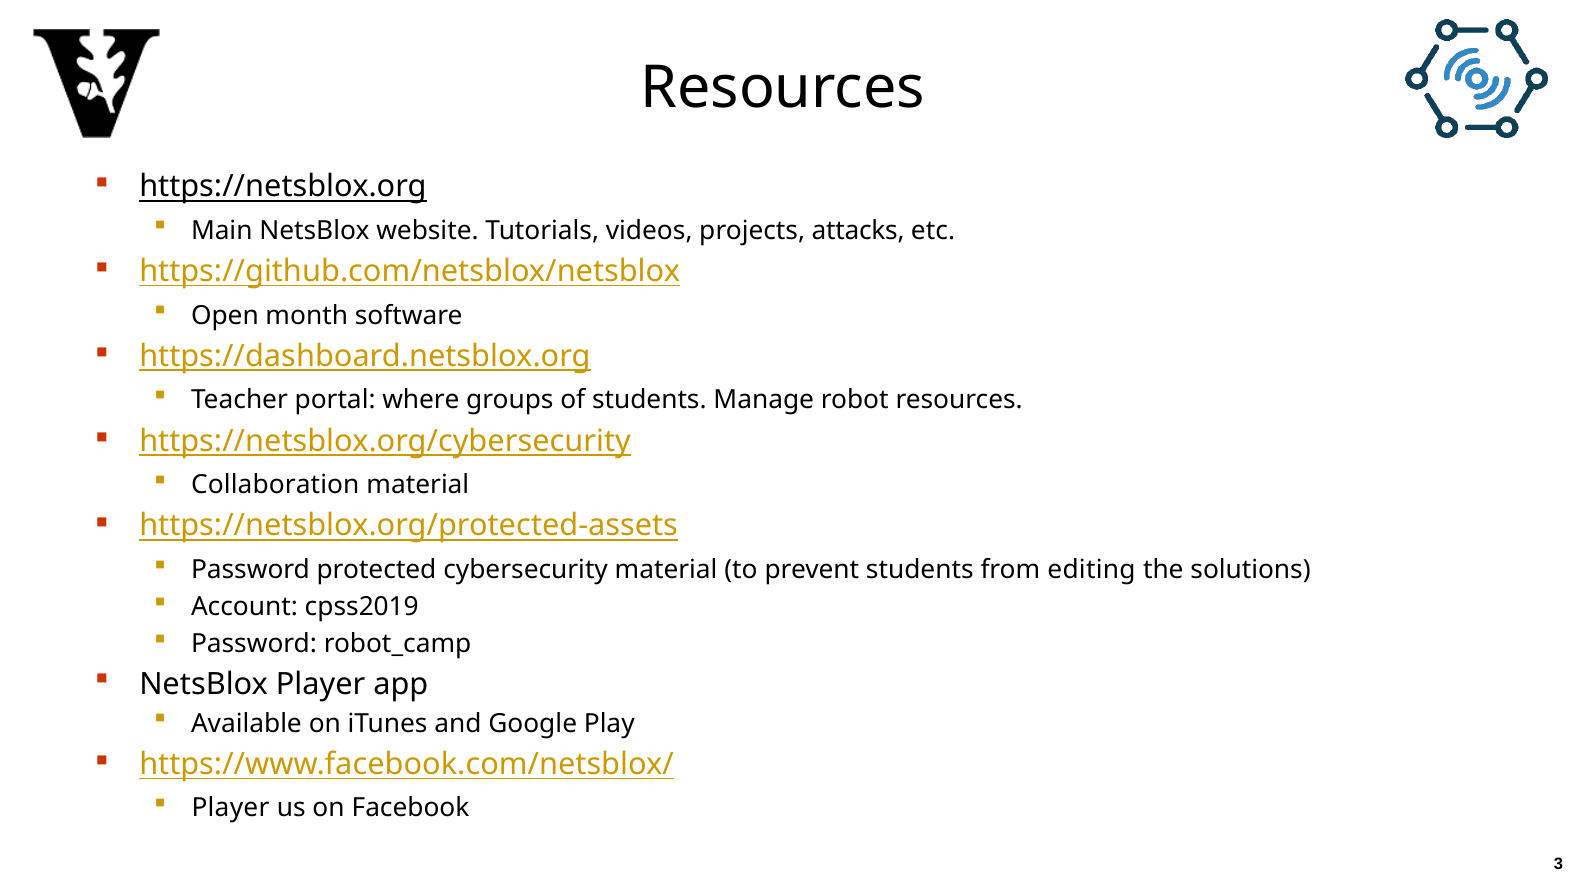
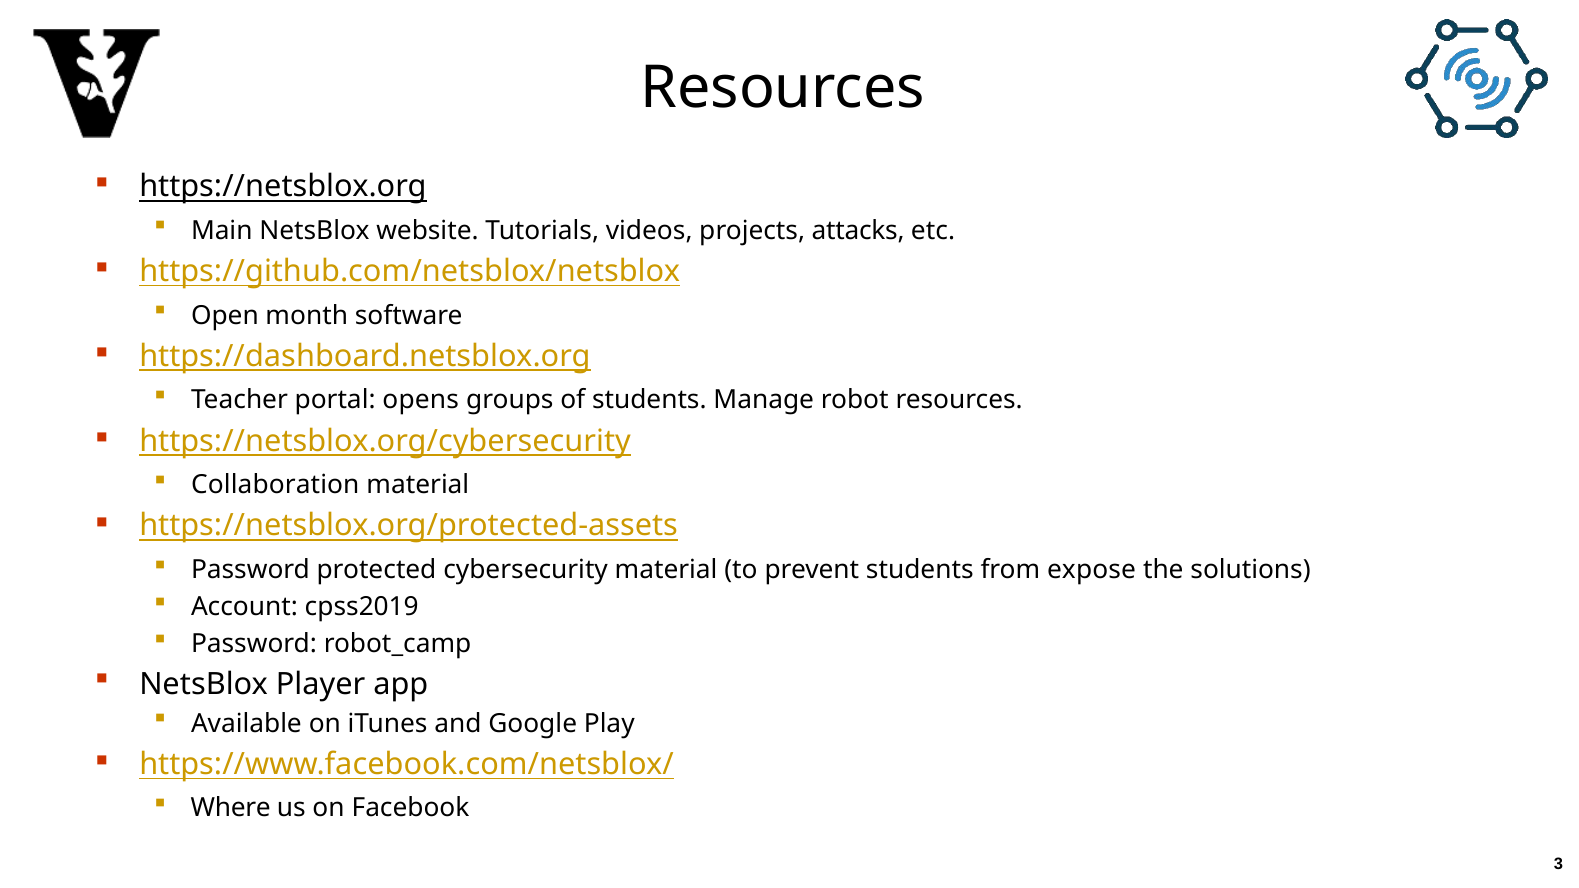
where: where -> opens
editing: editing -> expose
Player at (230, 808): Player -> Where
